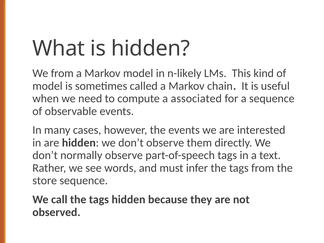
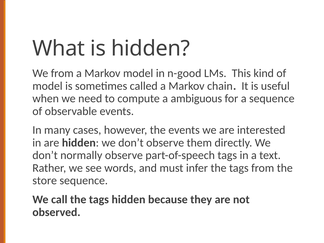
n-likely: n-likely -> n-good
associated: associated -> ambiguous
